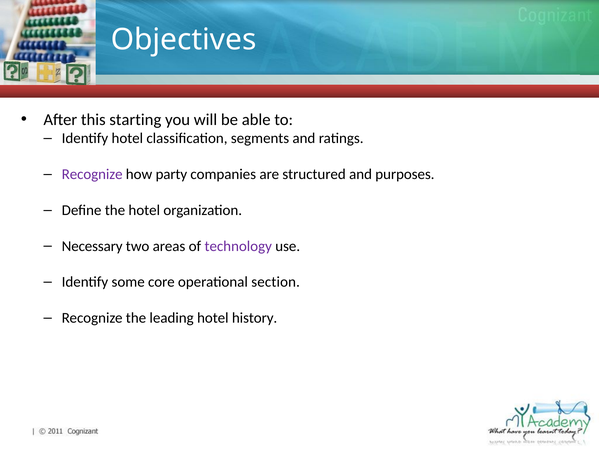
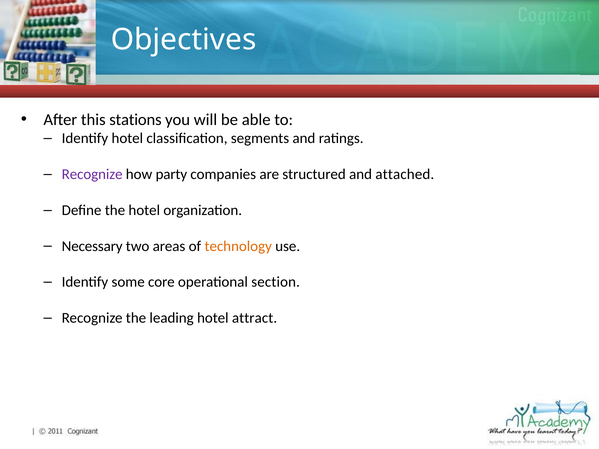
starting: starting -> stations
purposes: purposes -> attached
technology colour: purple -> orange
history: history -> attract
